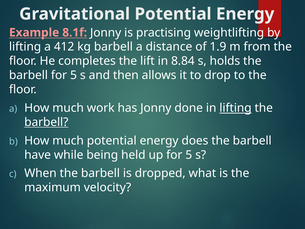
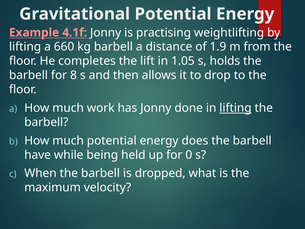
8.1f: 8.1f -> 4.1f
412: 412 -> 660
8.84: 8.84 -> 1.05
barbell for 5: 5 -> 8
barbell at (46, 122) underline: present -> none
up for 5: 5 -> 0
